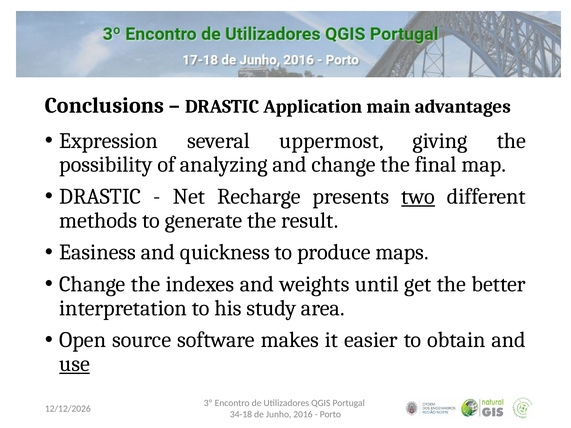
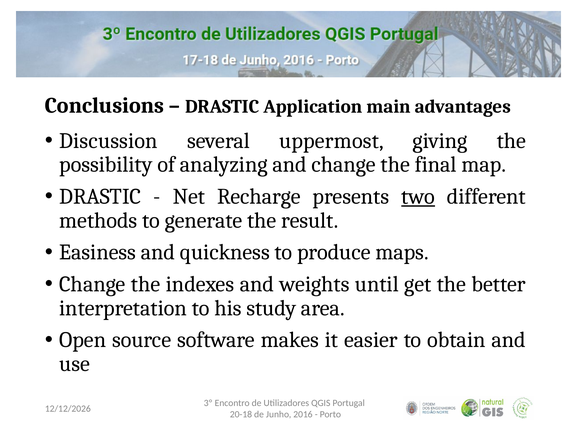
Expression: Expression -> Discussion
use underline: present -> none
34-18: 34-18 -> 20-18
